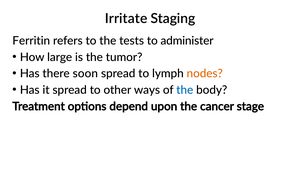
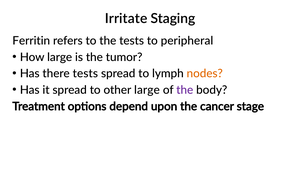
administer: administer -> peripheral
there soon: soon -> tests
other ways: ways -> large
the at (185, 90) colour: blue -> purple
